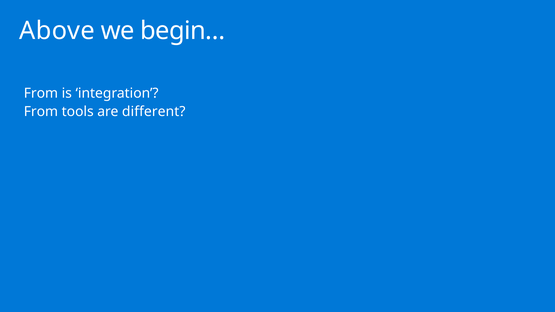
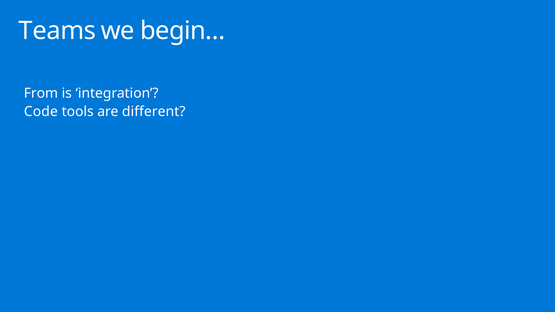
Above: Above -> Teams
From at (41, 112): From -> Code
